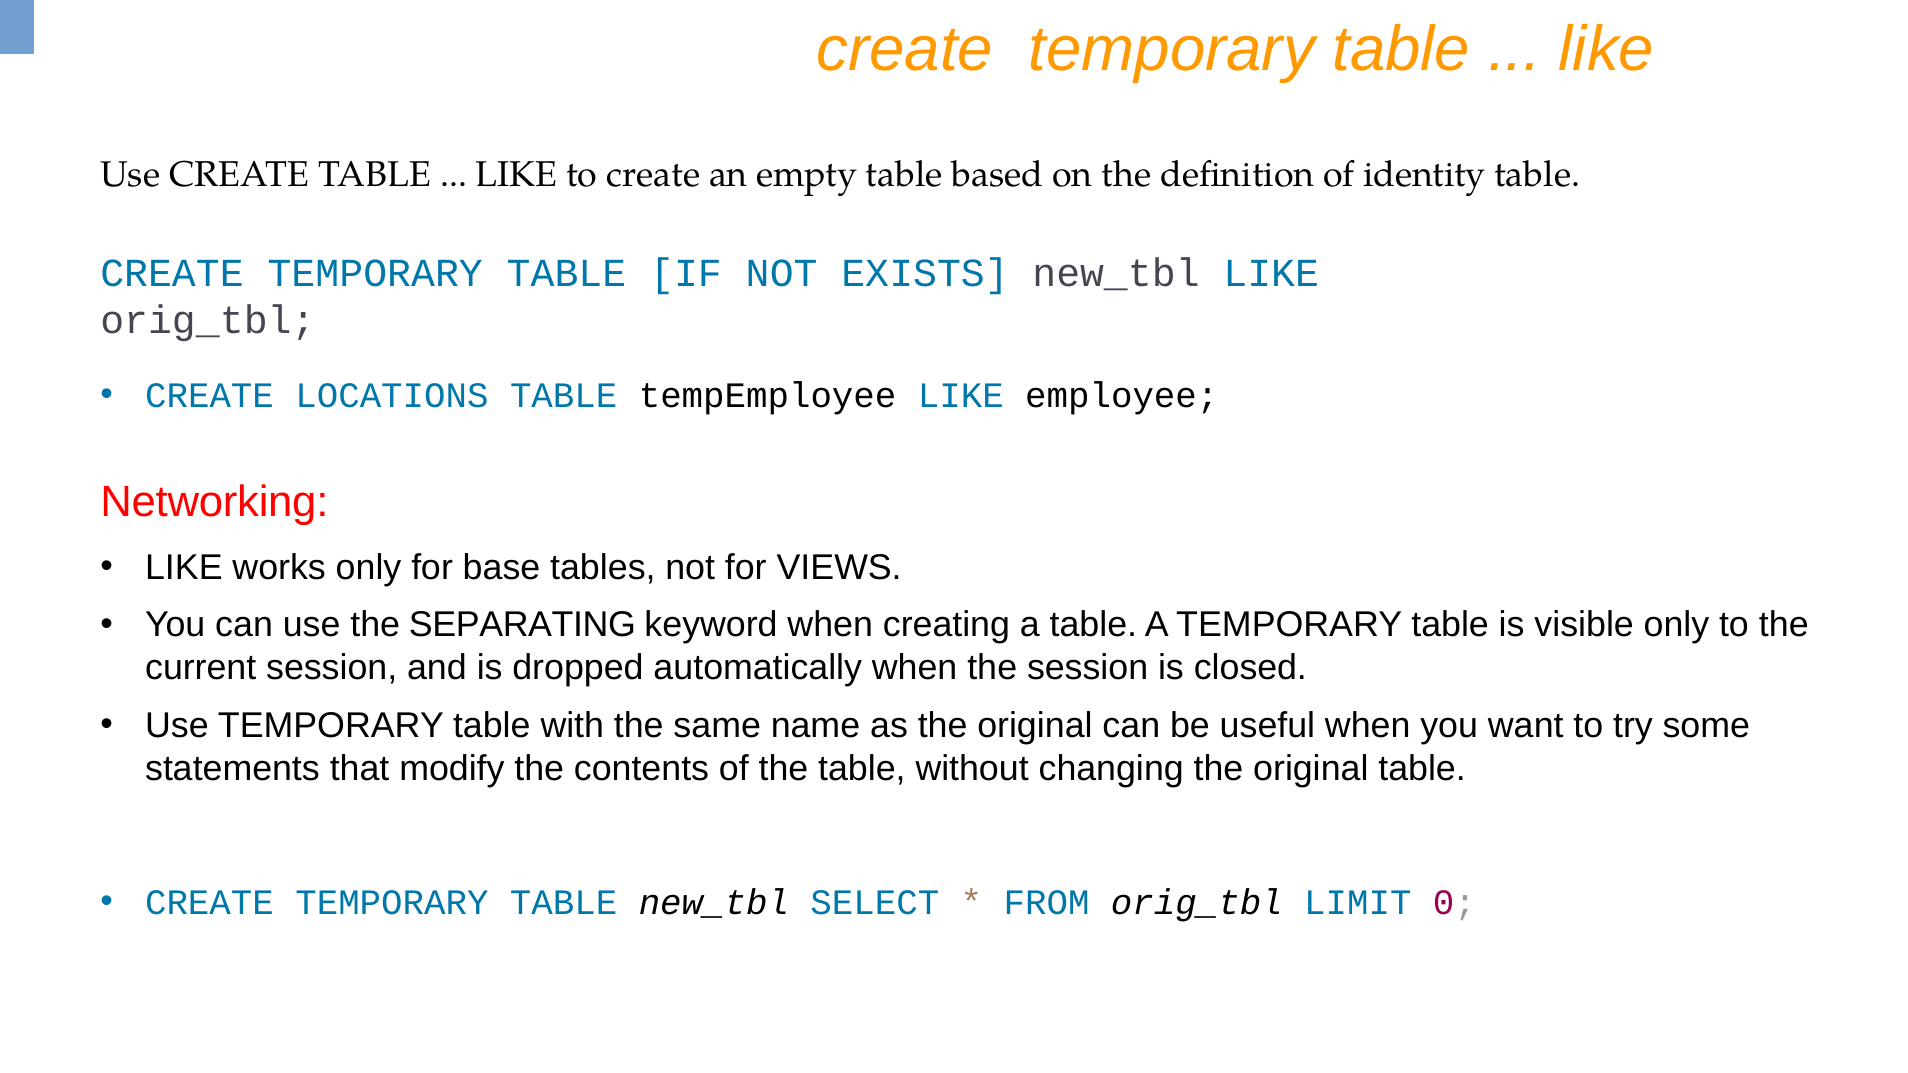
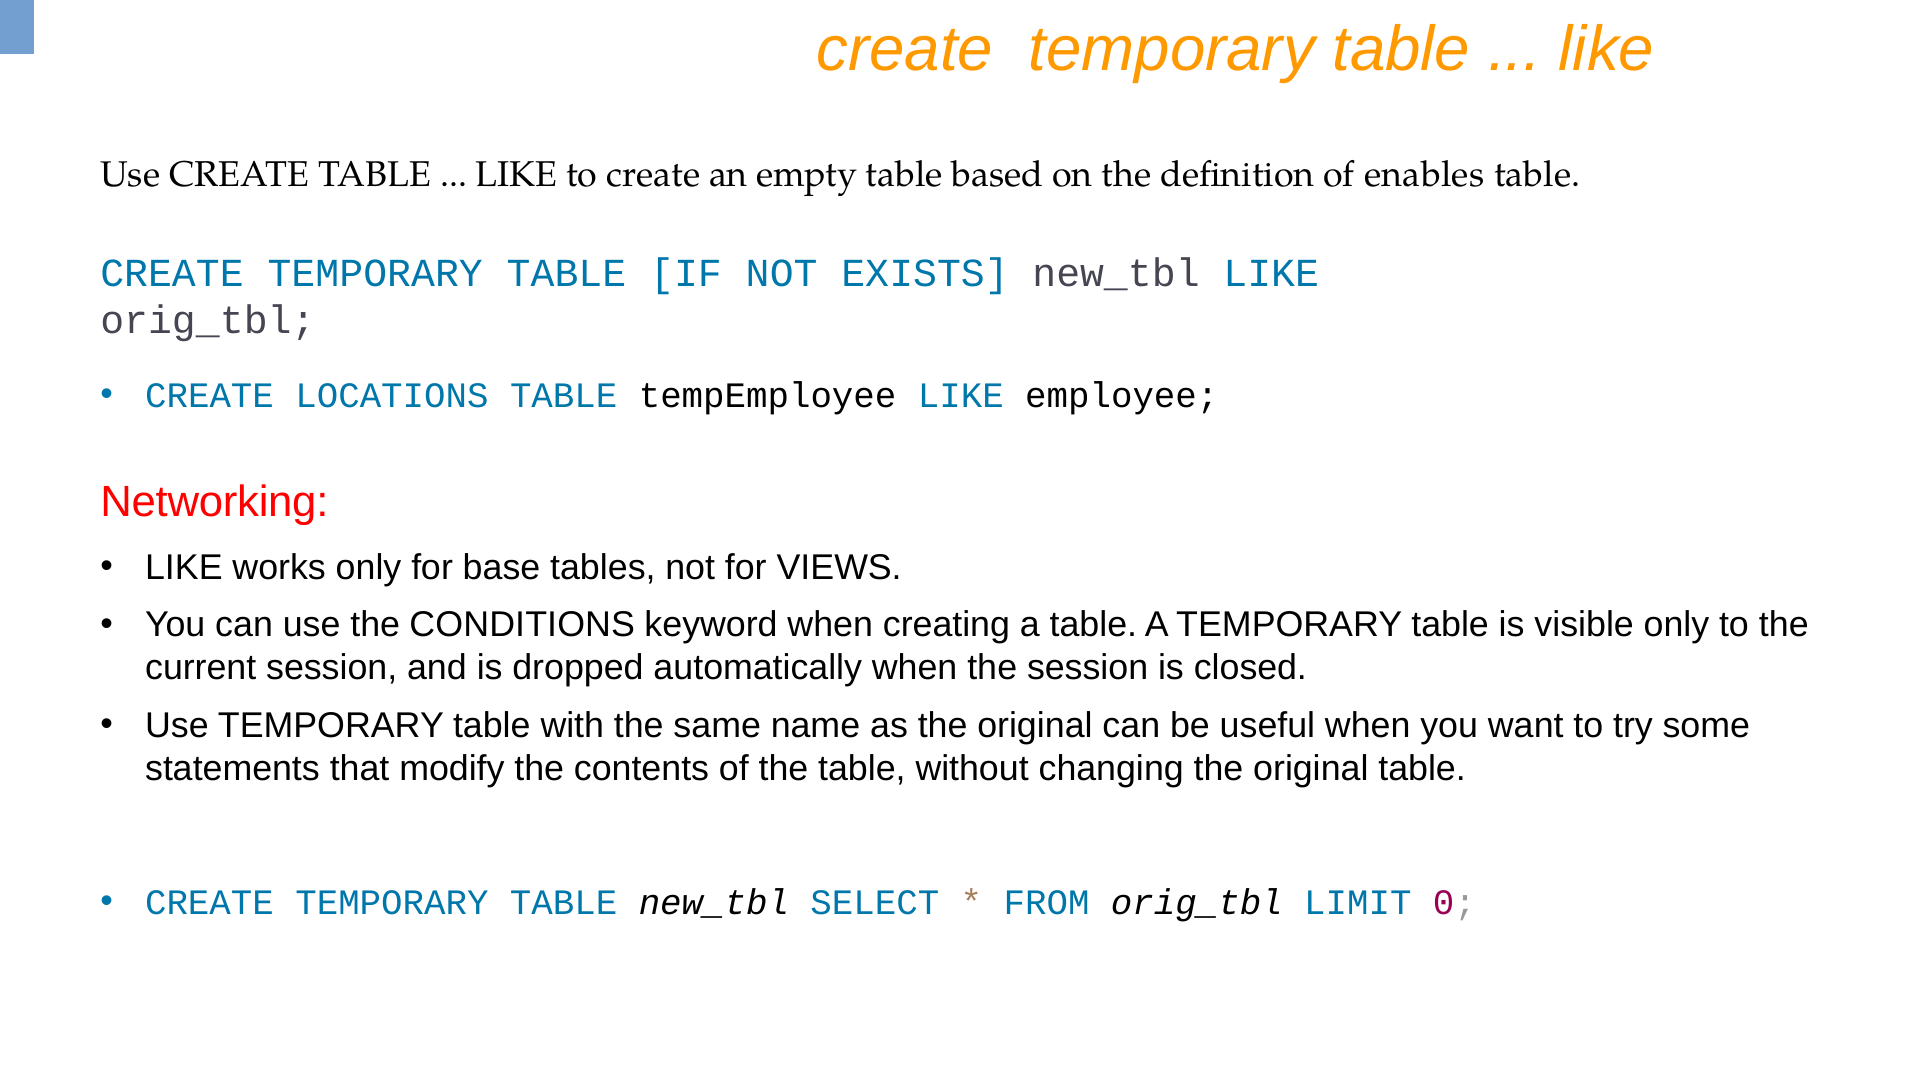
identity: identity -> enables
SEPARATING: SEPARATING -> CONDITIONS
